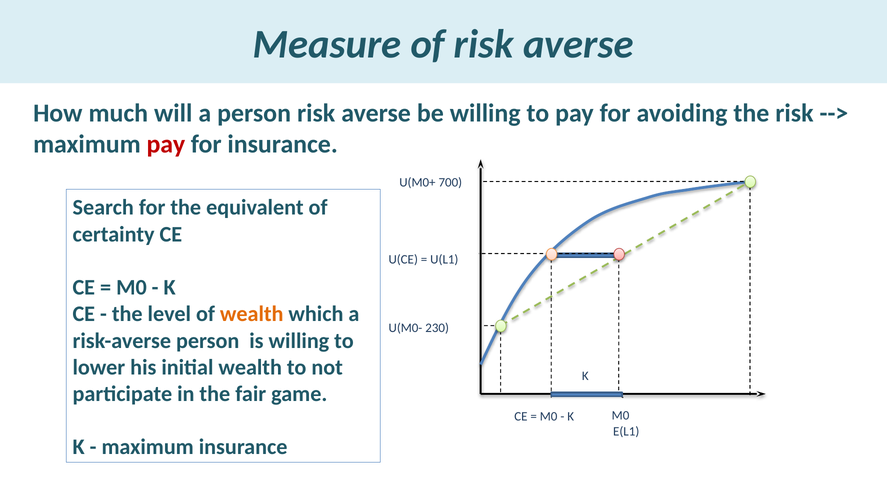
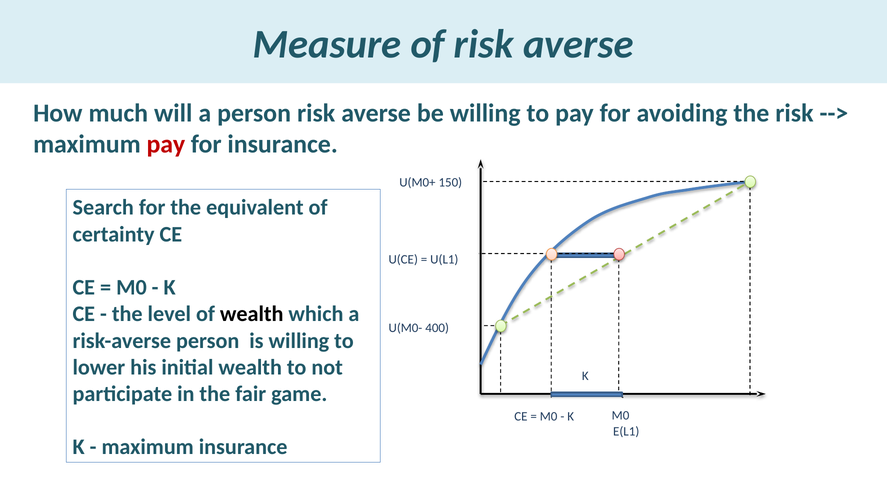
700: 700 -> 150
wealth at (252, 314) colour: orange -> black
230: 230 -> 400
